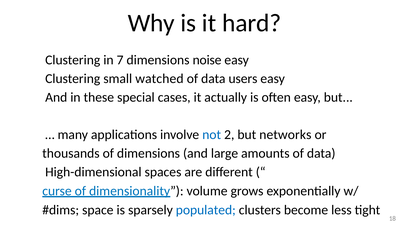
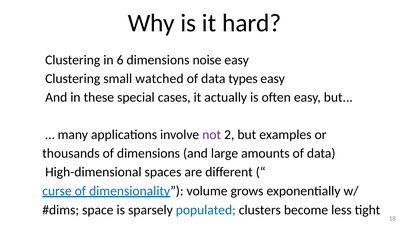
7: 7 -> 6
users: users -> types
not colour: blue -> purple
networks: networks -> examples
